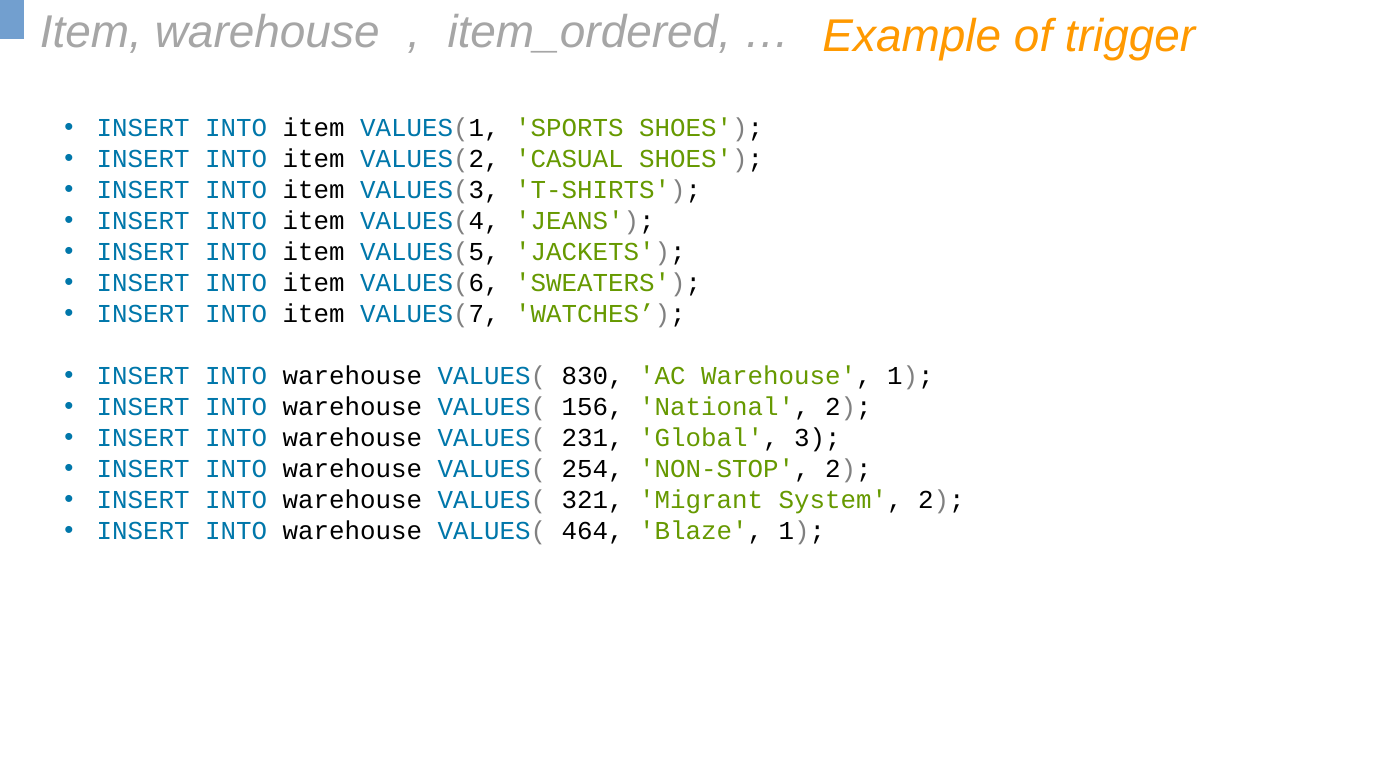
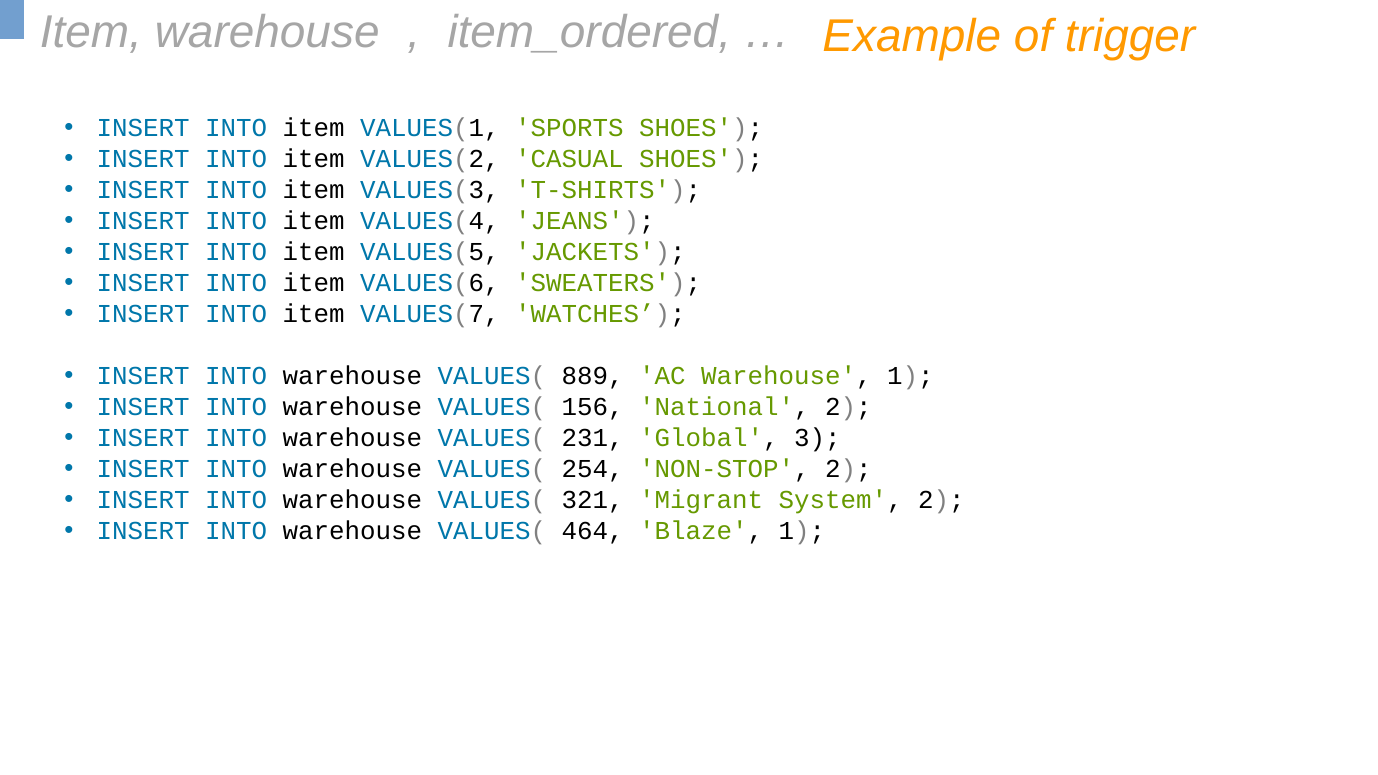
830: 830 -> 889
